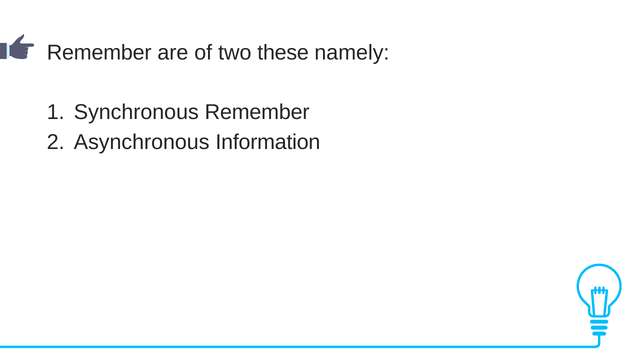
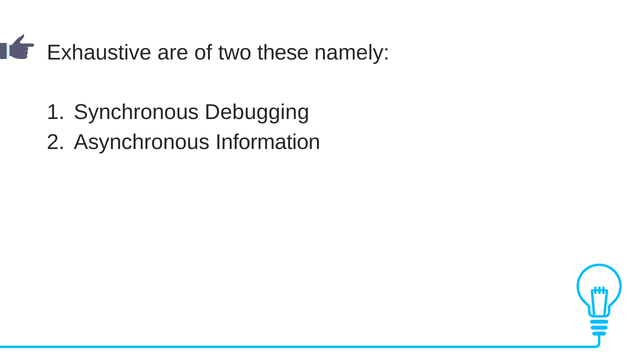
Remember at (99, 53): Remember -> Exhaustive
Synchronous Remember: Remember -> Debugging
